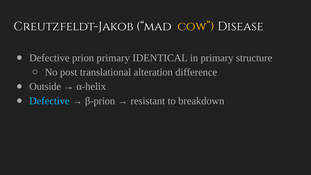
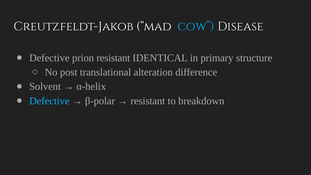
cow colour: yellow -> light blue
prion primary: primary -> resistant
Outside: Outside -> Solvent
β-prion: β-prion -> β-polar
